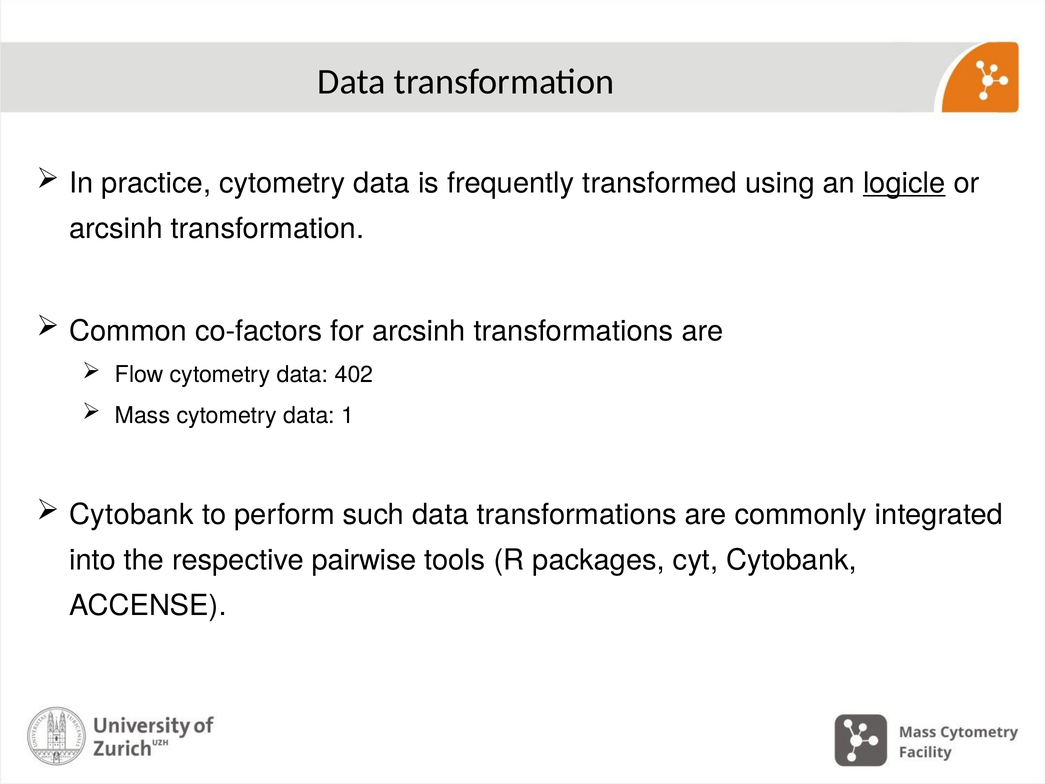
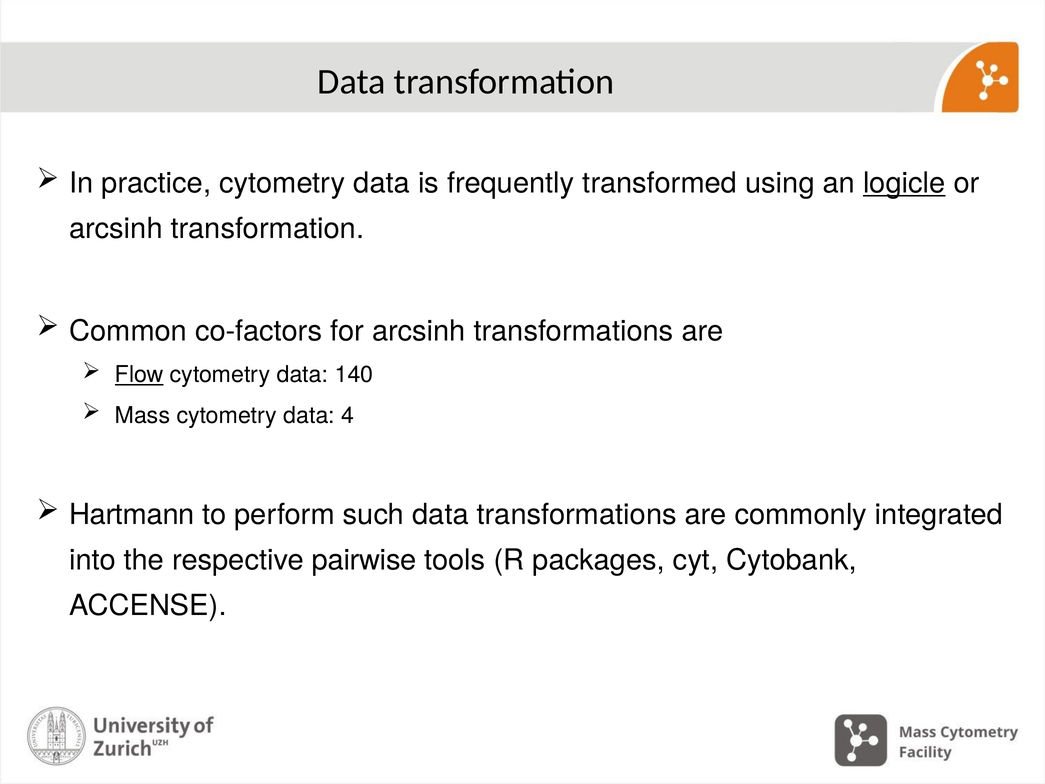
Flow underline: none -> present
402: 402 -> 140
1: 1 -> 4
Cytobank at (132, 515): Cytobank -> Hartmann
